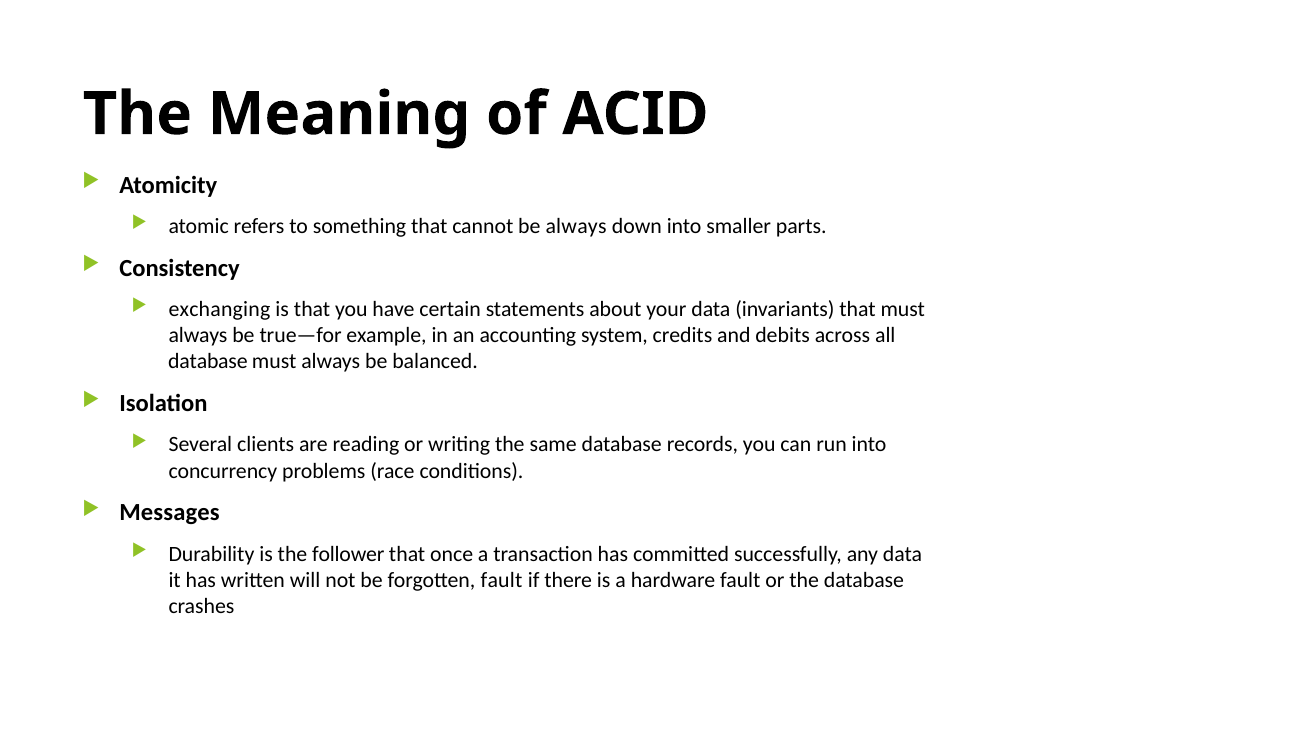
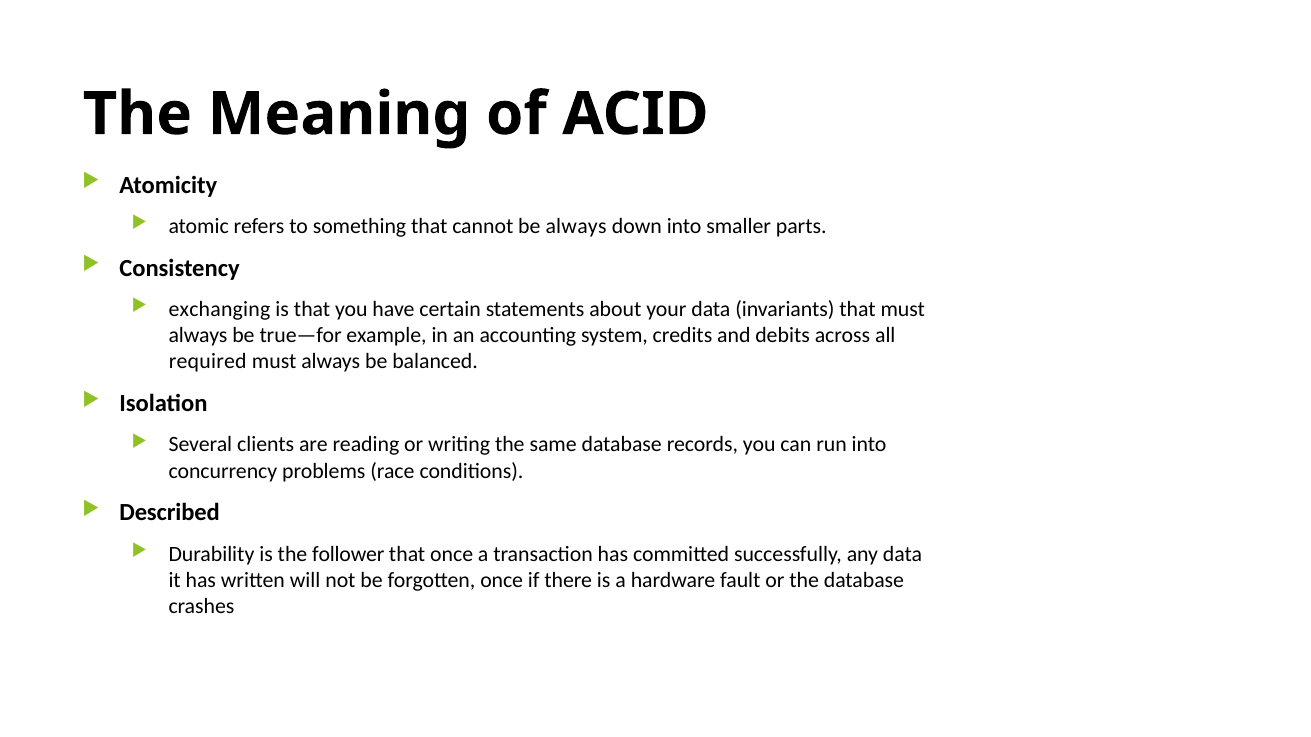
database at (208, 362): database -> required
Messages: Messages -> Described
forgotten fault: fault -> once
